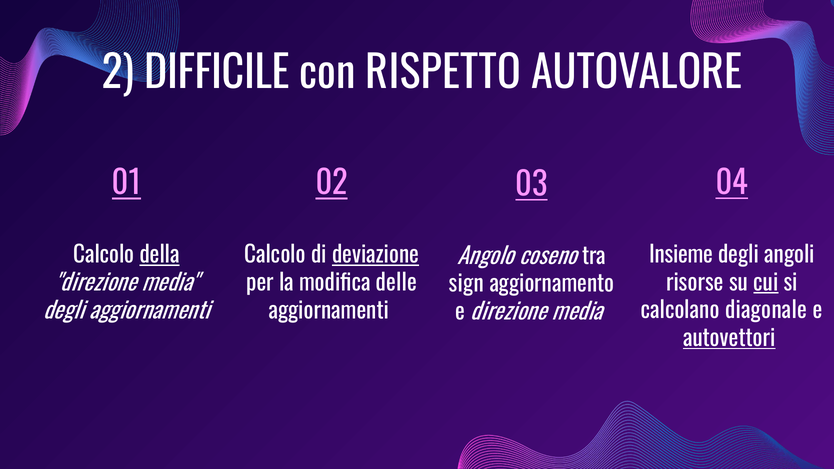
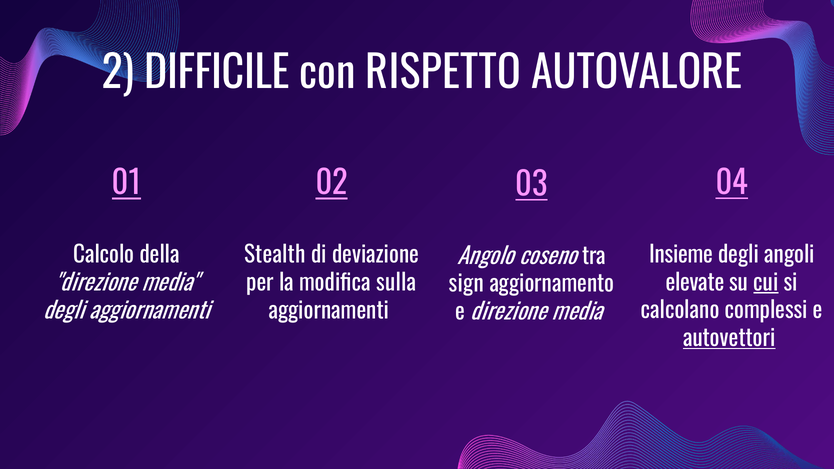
della underline: present -> none
Calcolo at (275, 255): Calcolo -> Stealth
deviazione underline: present -> none
risorse: risorse -> elevate
delle: delle -> sulla
diagonale: diagonale -> complessi
